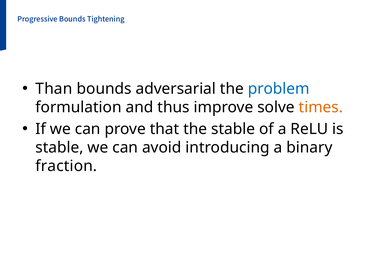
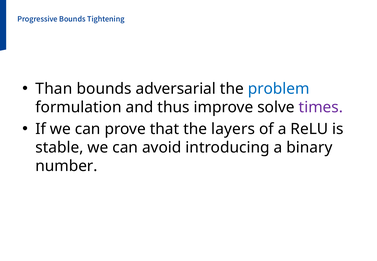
times colour: orange -> purple
the stable: stable -> layers
fraction: fraction -> number
